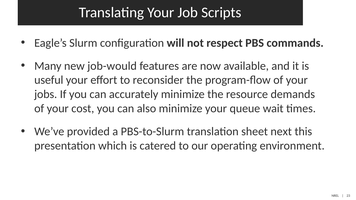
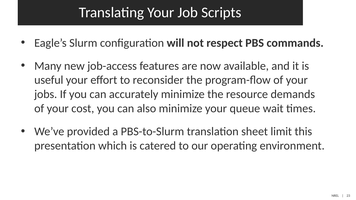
job-would: job-would -> job-access
next: next -> limit
